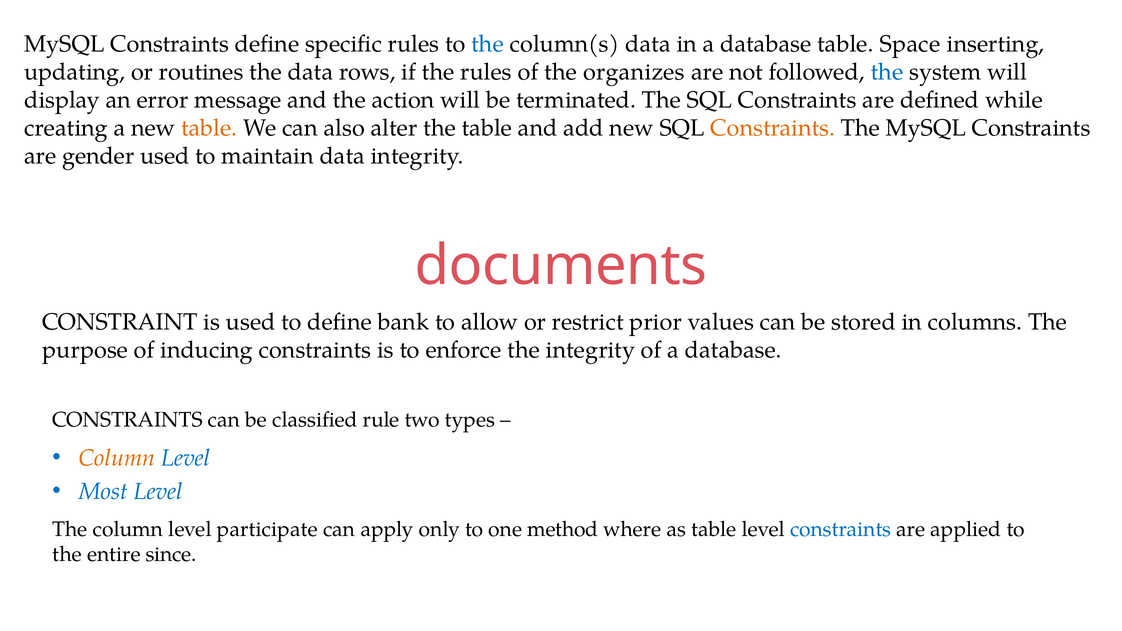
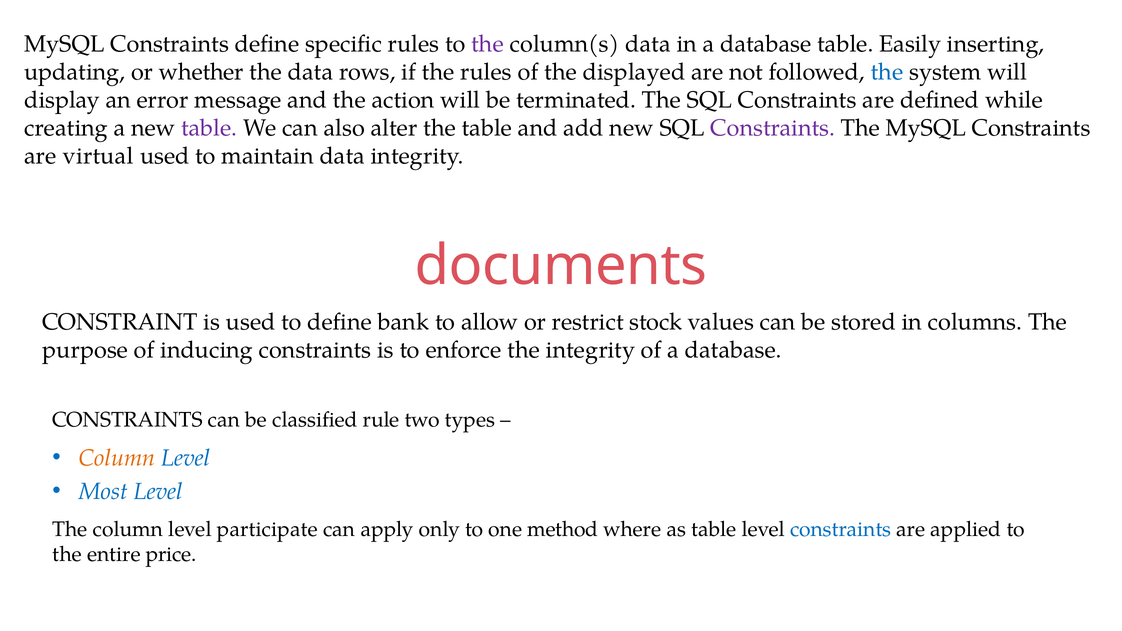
the at (488, 44) colour: blue -> purple
Space: Space -> Easily
routines: routines -> whether
organizes: organizes -> displayed
table at (209, 128) colour: orange -> purple
Constraints at (773, 128) colour: orange -> purple
gender: gender -> virtual
prior: prior -> stock
since: since -> price
